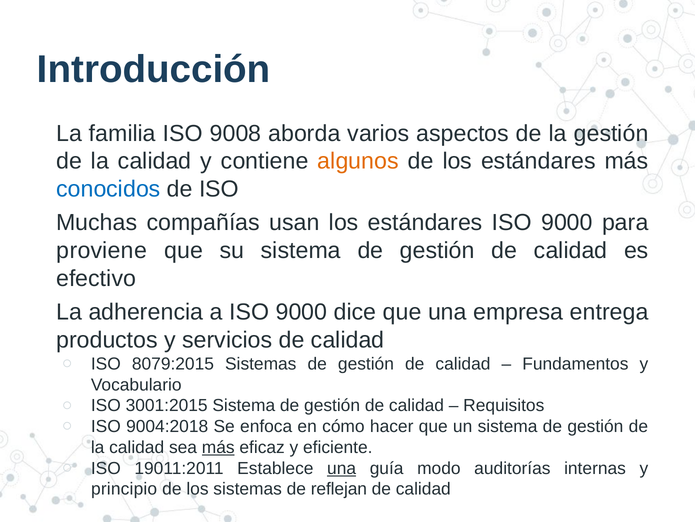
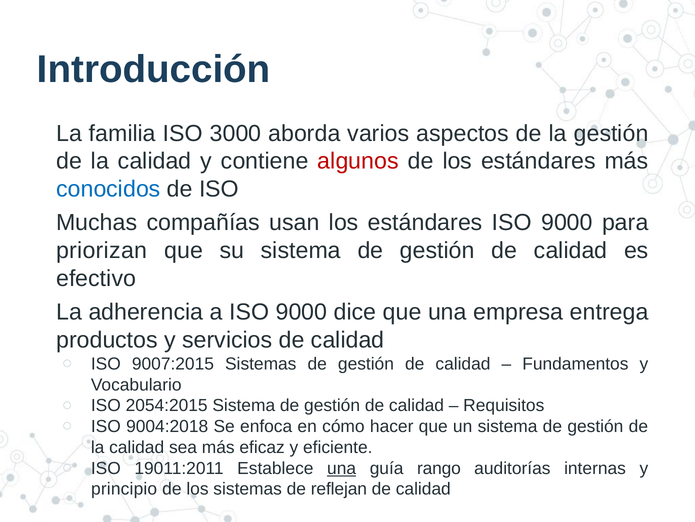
9008: 9008 -> 3000
algunos colour: orange -> red
proviene: proviene -> priorizan
8079:2015: 8079:2015 -> 9007:2015
3001:2015: 3001:2015 -> 2054:2015
más at (218, 447) underline: present -> none
modo: modo -> rango
